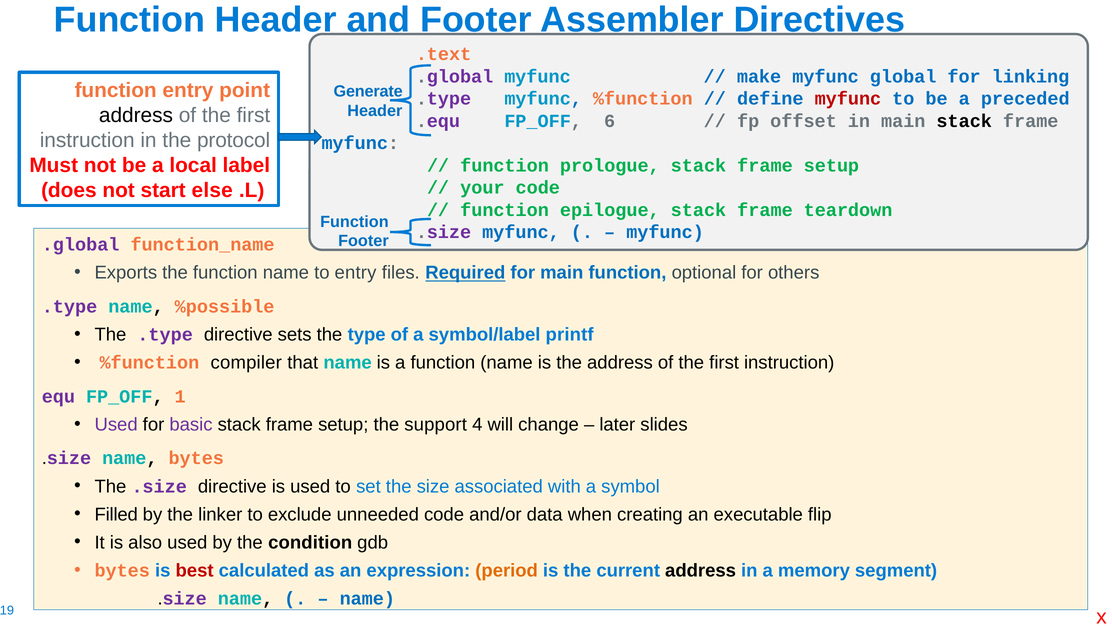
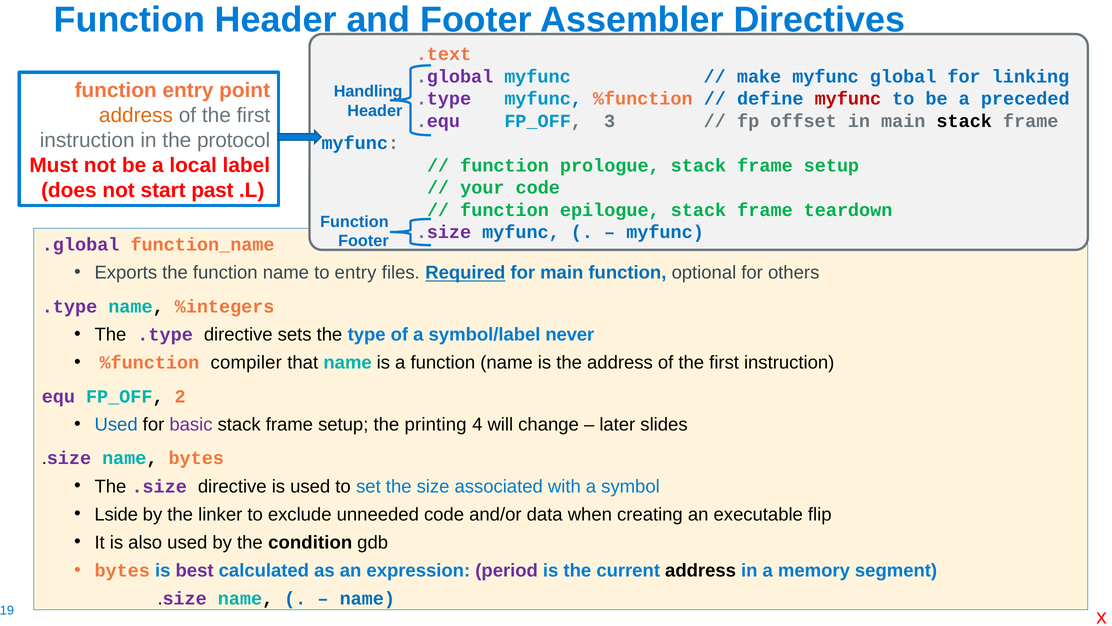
Generate: Generate -> Handling
address at (136, 115) colour: black -> orange
6: 6 -> 3
else: else -> past
%possible: %possible -> %integers
printf: printf -> never
1: 1 -> 2
Used at (116, 424) colour: purple -> blue
support: support -> printing
Filled: Filled -> Lside
best colour: red -> purple
period colour: orange -> purple
